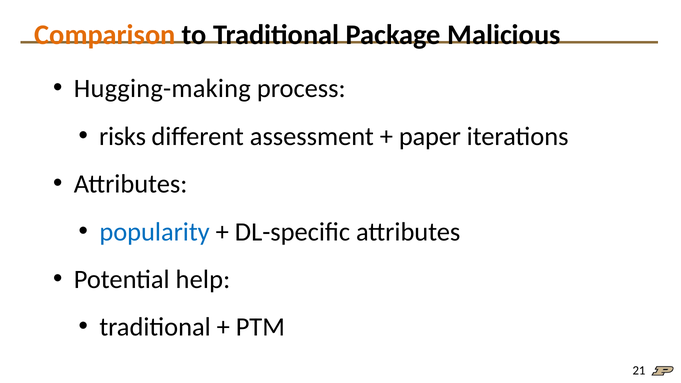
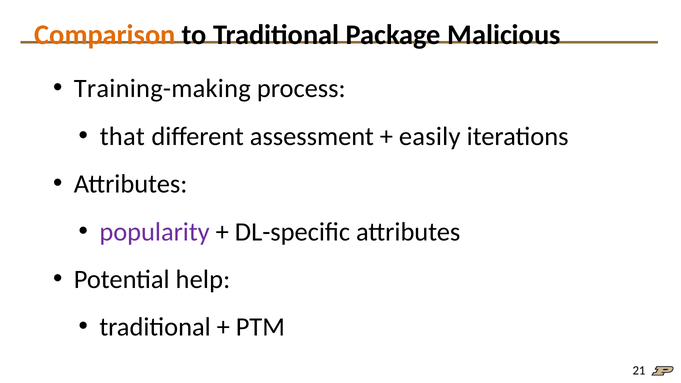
Hugging-making: Hugging-making -> Training-making
risks: risks -> that
paper: paper -> easily
popularity colour: blue -> purple
